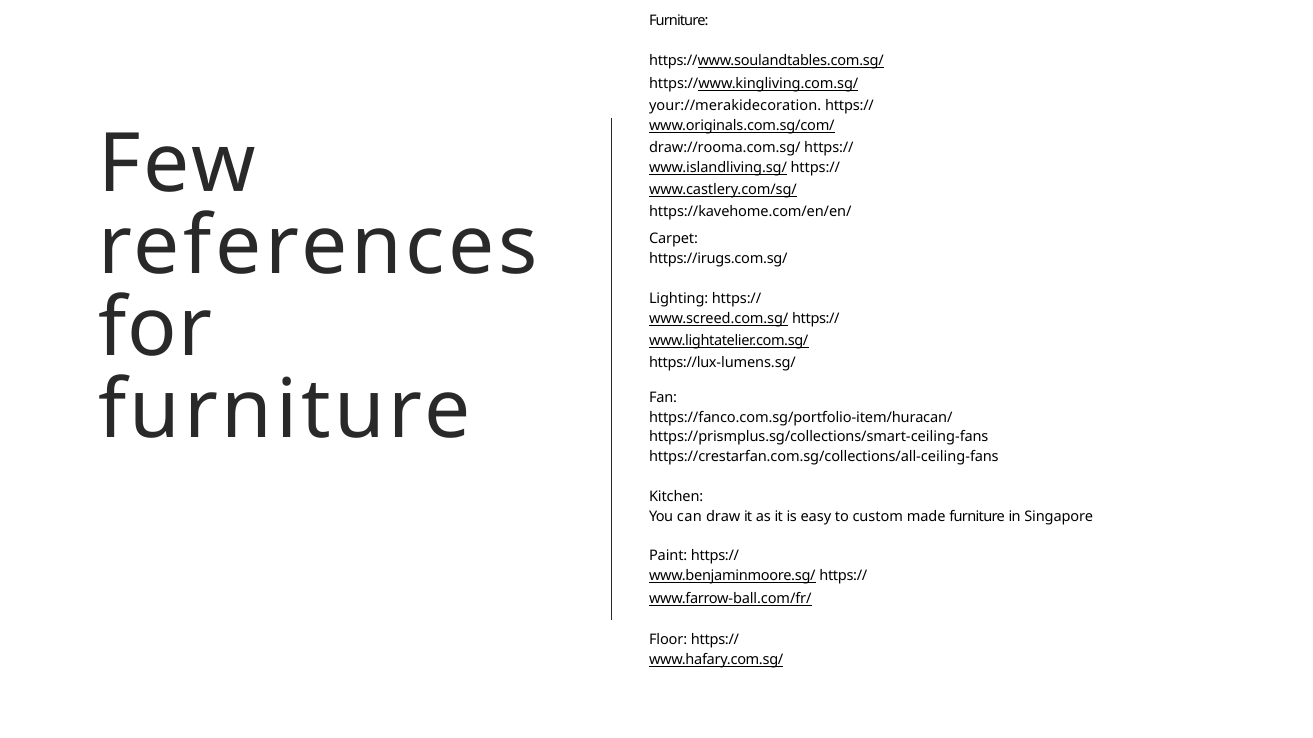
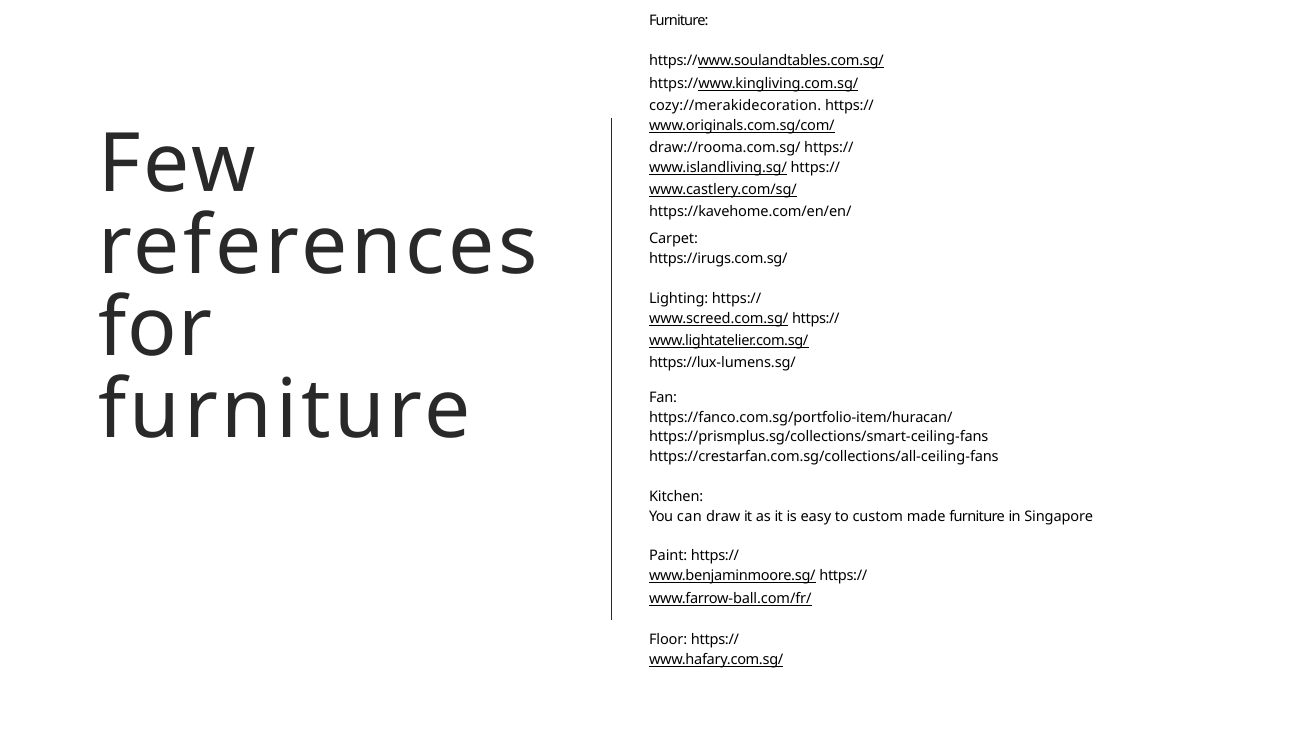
your://merakidecoration: your://merakidecoration -> cozy://merakidecoration
